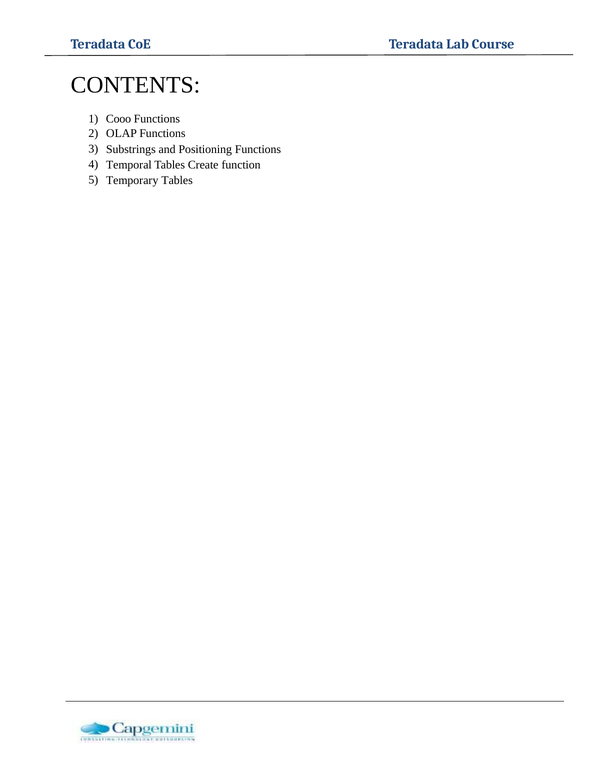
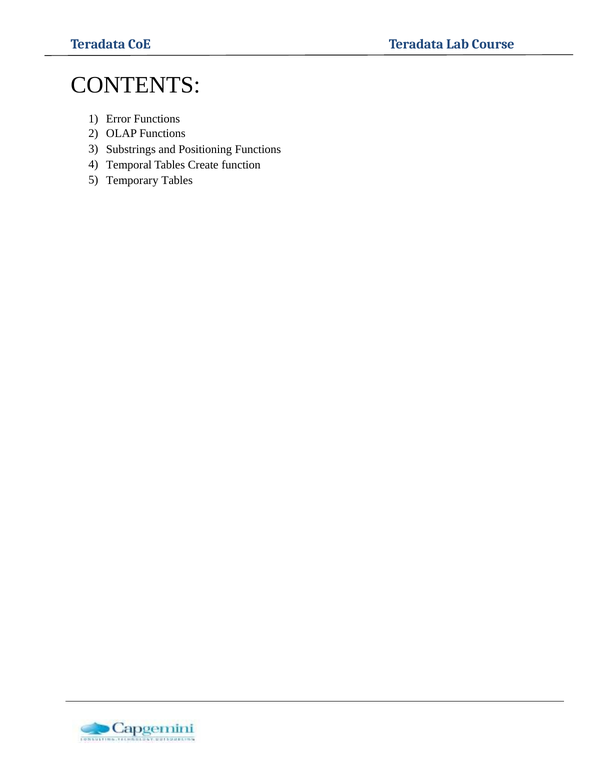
Cooo: Cooo -> Error
